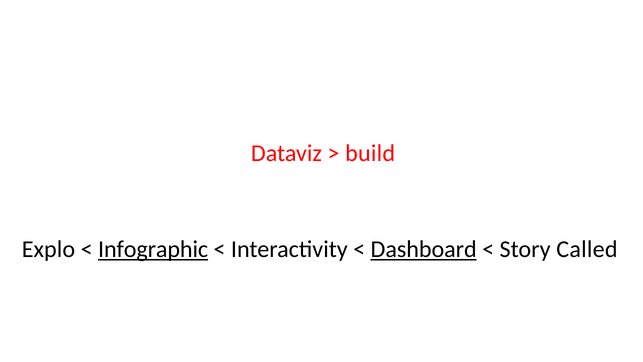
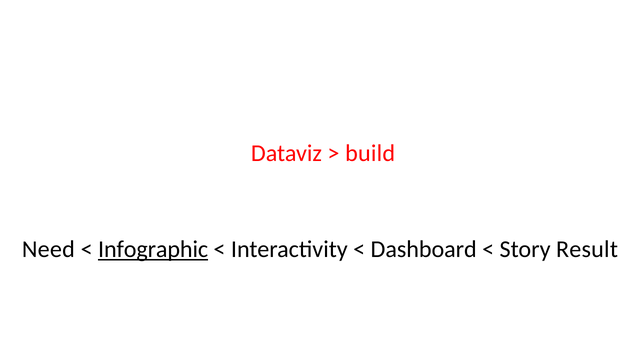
Explo: Explo -> Need
Dashboard underline: present -> none
Called: Called -> Result
